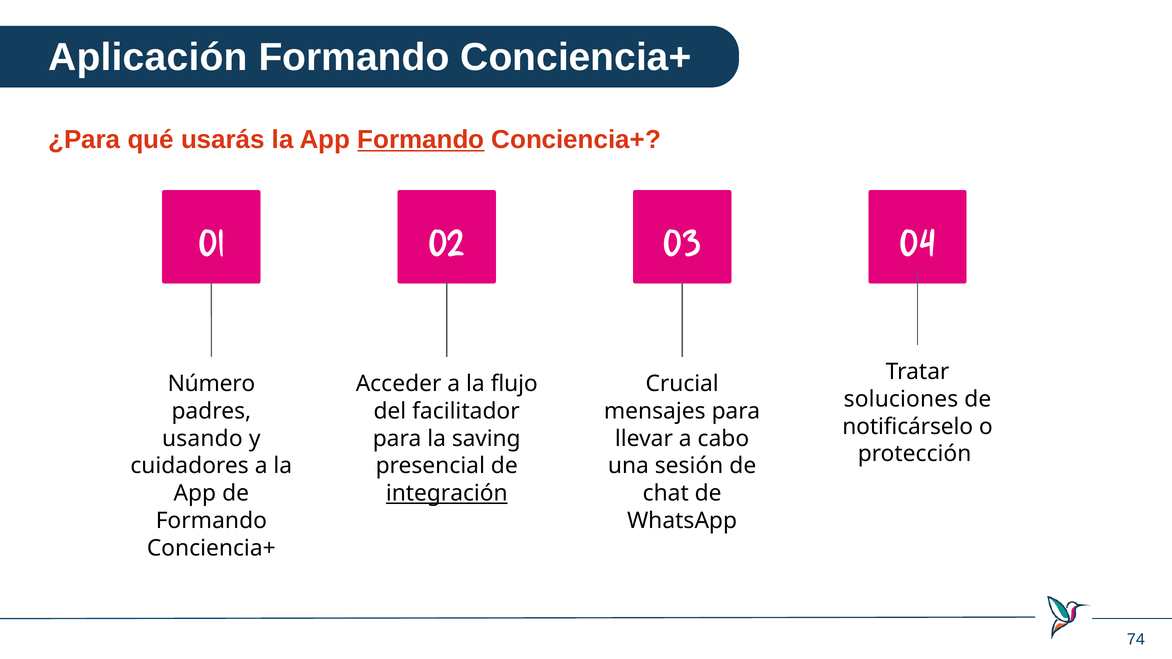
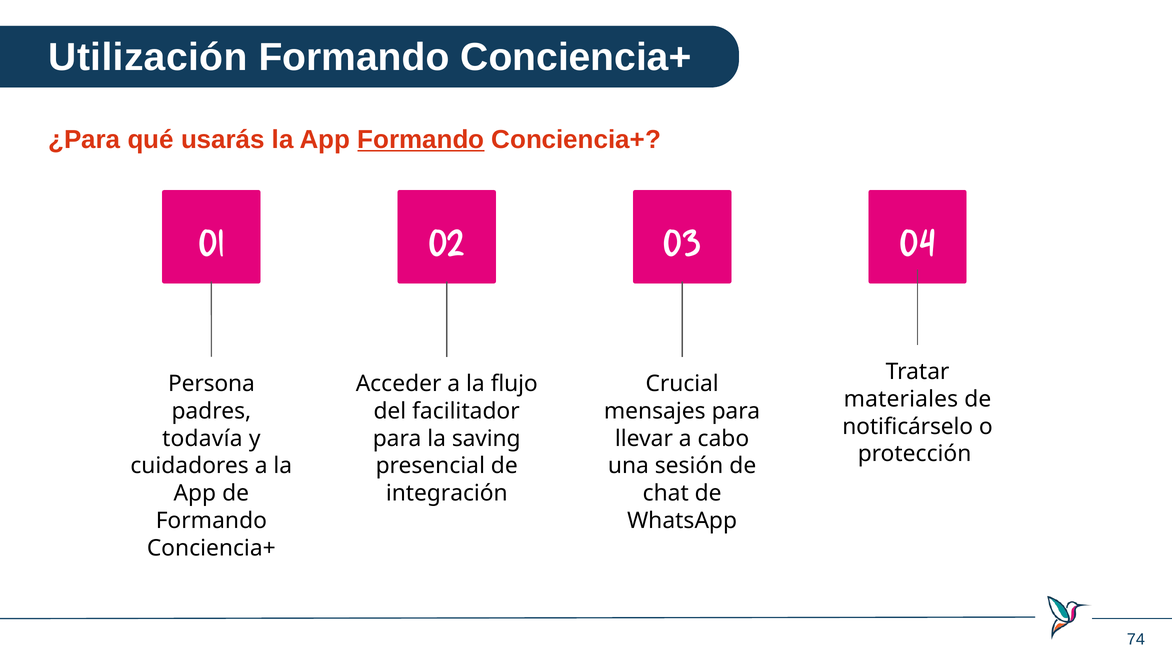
Aplicación: Aplicación -> Utilización
Número: Número -> Persona
soluciones: soluciones -> materiales
usando: usando -> todavía
integración underline: present -> none
